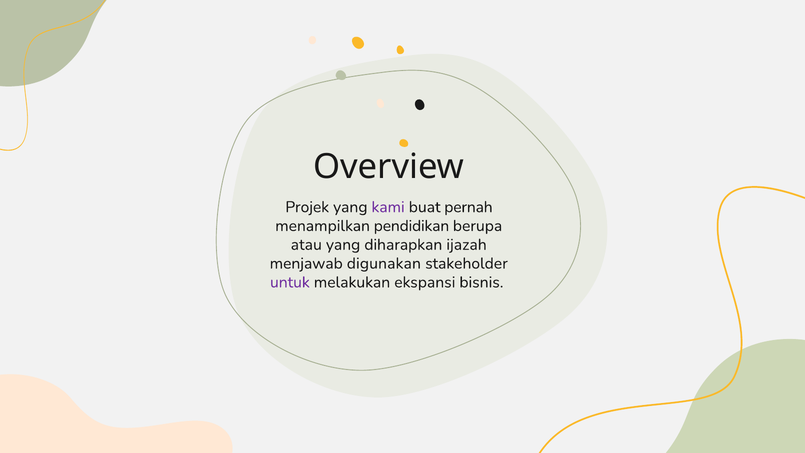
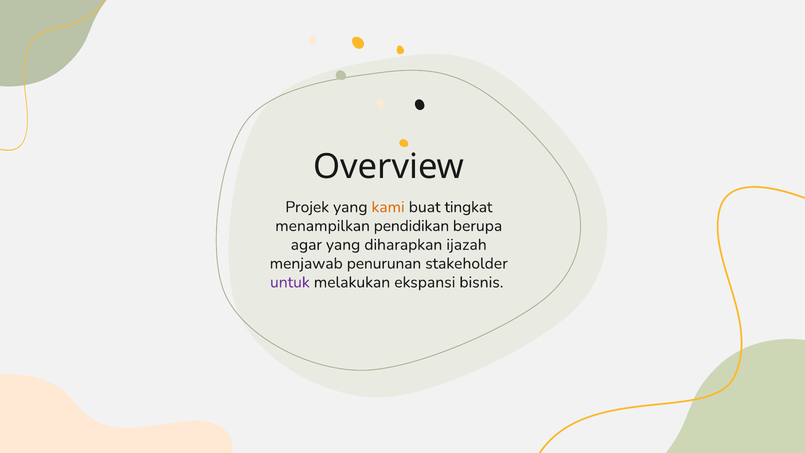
kami colour: purple -> orange
pernah: pernah -> tingkat
atau: atau -> agar
digunakan: digunakan -> penurunan
